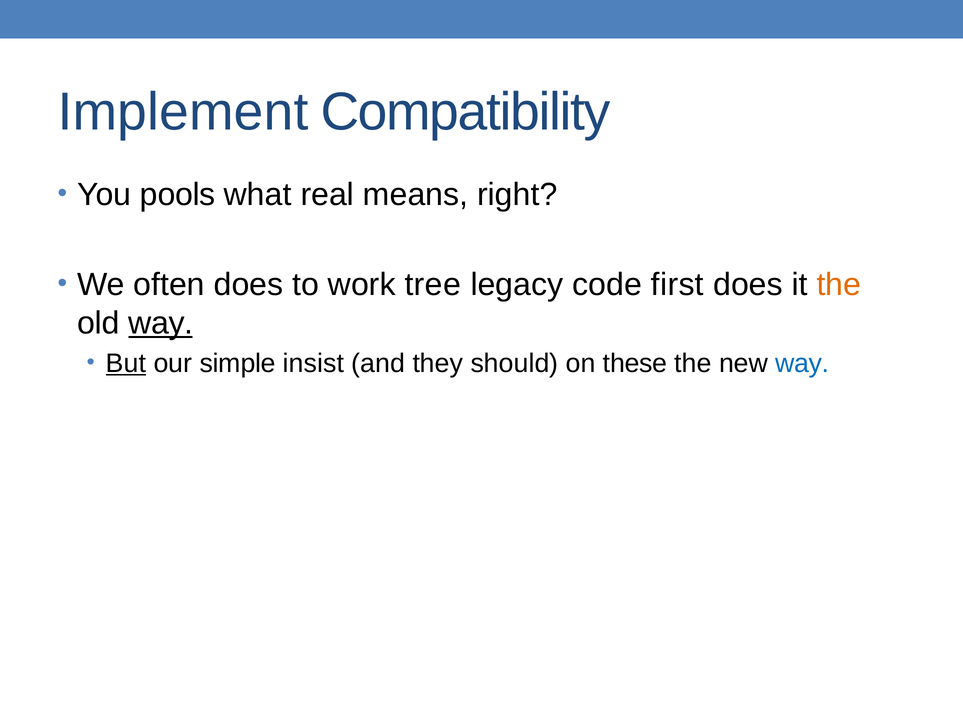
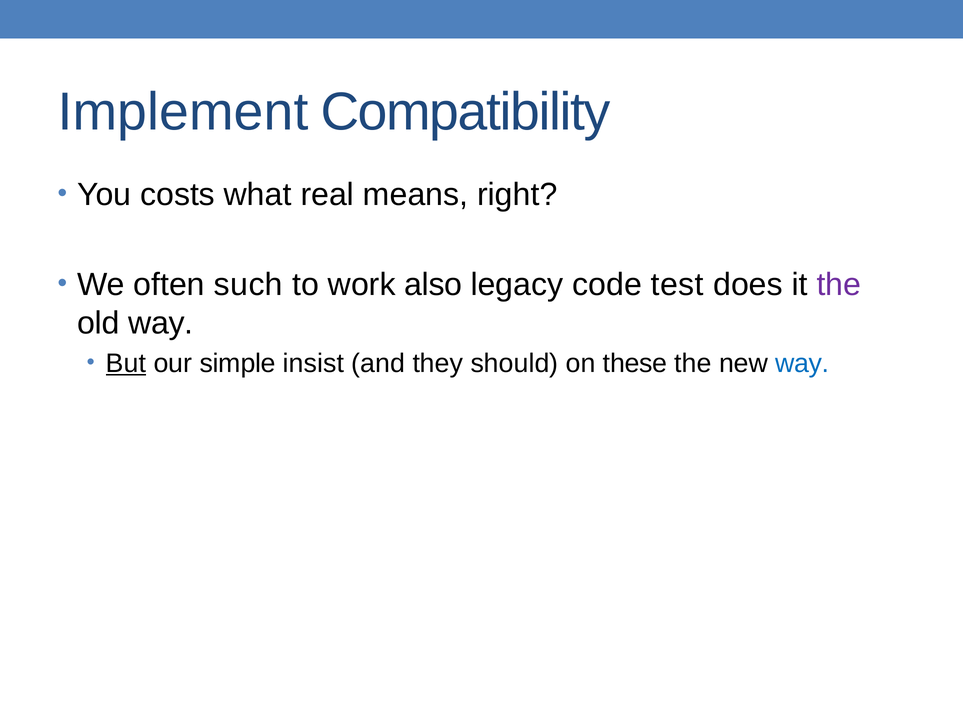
pools: pools -> costs
often does: does -> such
tree: tree -> also
first: first -> test
the at (839, 285) colour: orange -> purple
way at (161, 323) underline: present -> none
